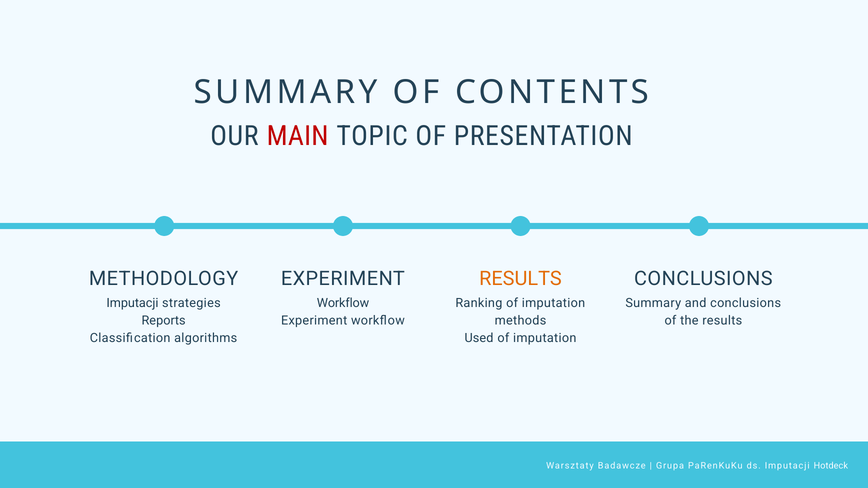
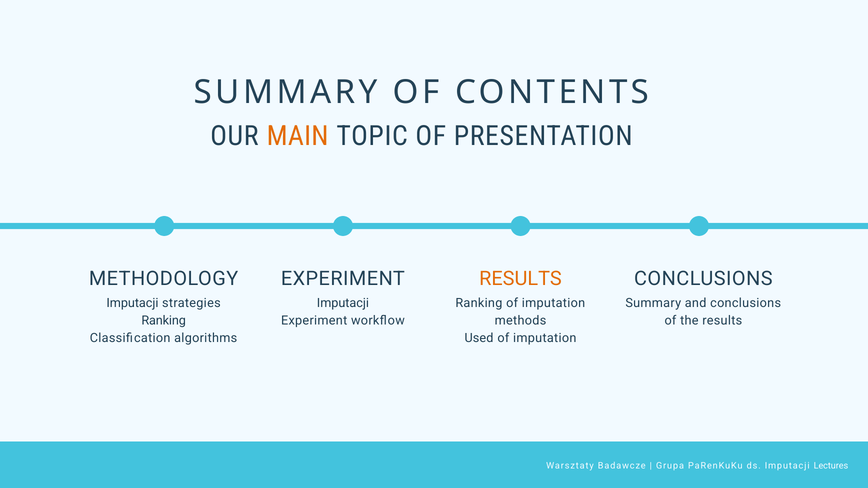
MAIN colour: red -> orange
Workflow at (343, 303): Workflow -> Imputacji
Reports at (164, 321): Reports -> Ranking
Hotdeck: Hotdeck -> Lectures
